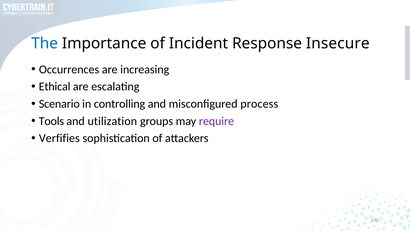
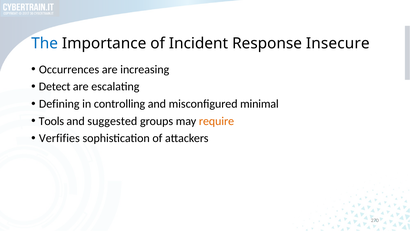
Ethical: Ethical -> Detect
Scenario: Scenario -> Defining
process: process -> minimal
utilization: utilization -> suggested
require colour: purple -> orange
